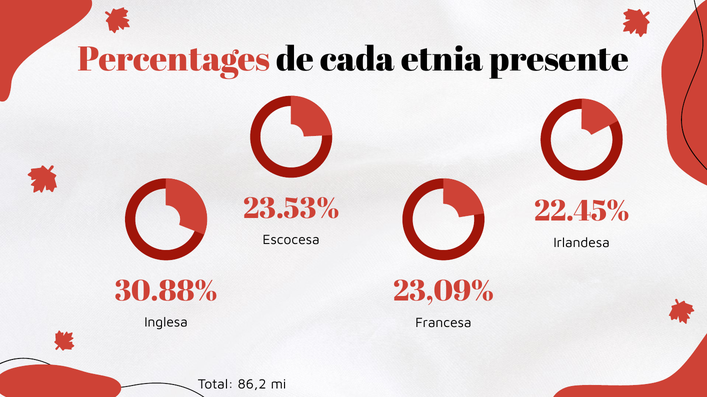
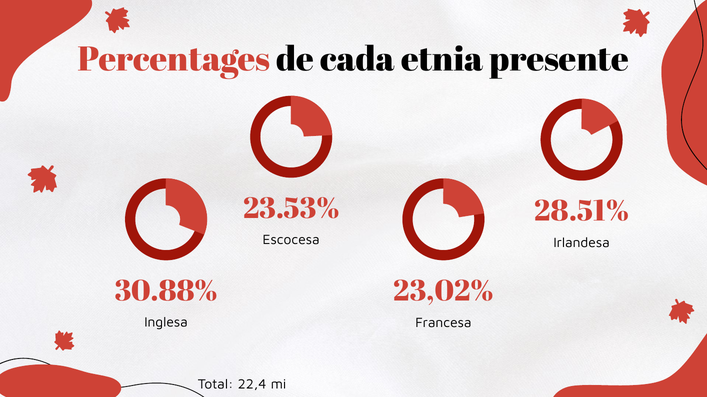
22.45%: 22.45% -> 28.51%
23,09%: 23,09% -> 23,02%
86,2: 86,2 -> 22,4
